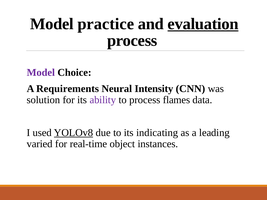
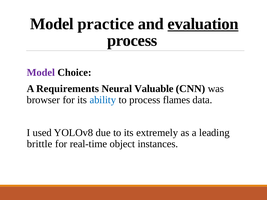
Intensity: Intensity -> Valuable
solution: solution -> browser
ability colour: purple -> blue
YOLOv8 underline: present -> none
indicating: indicating -> extremely
varied: varied -> brittle
